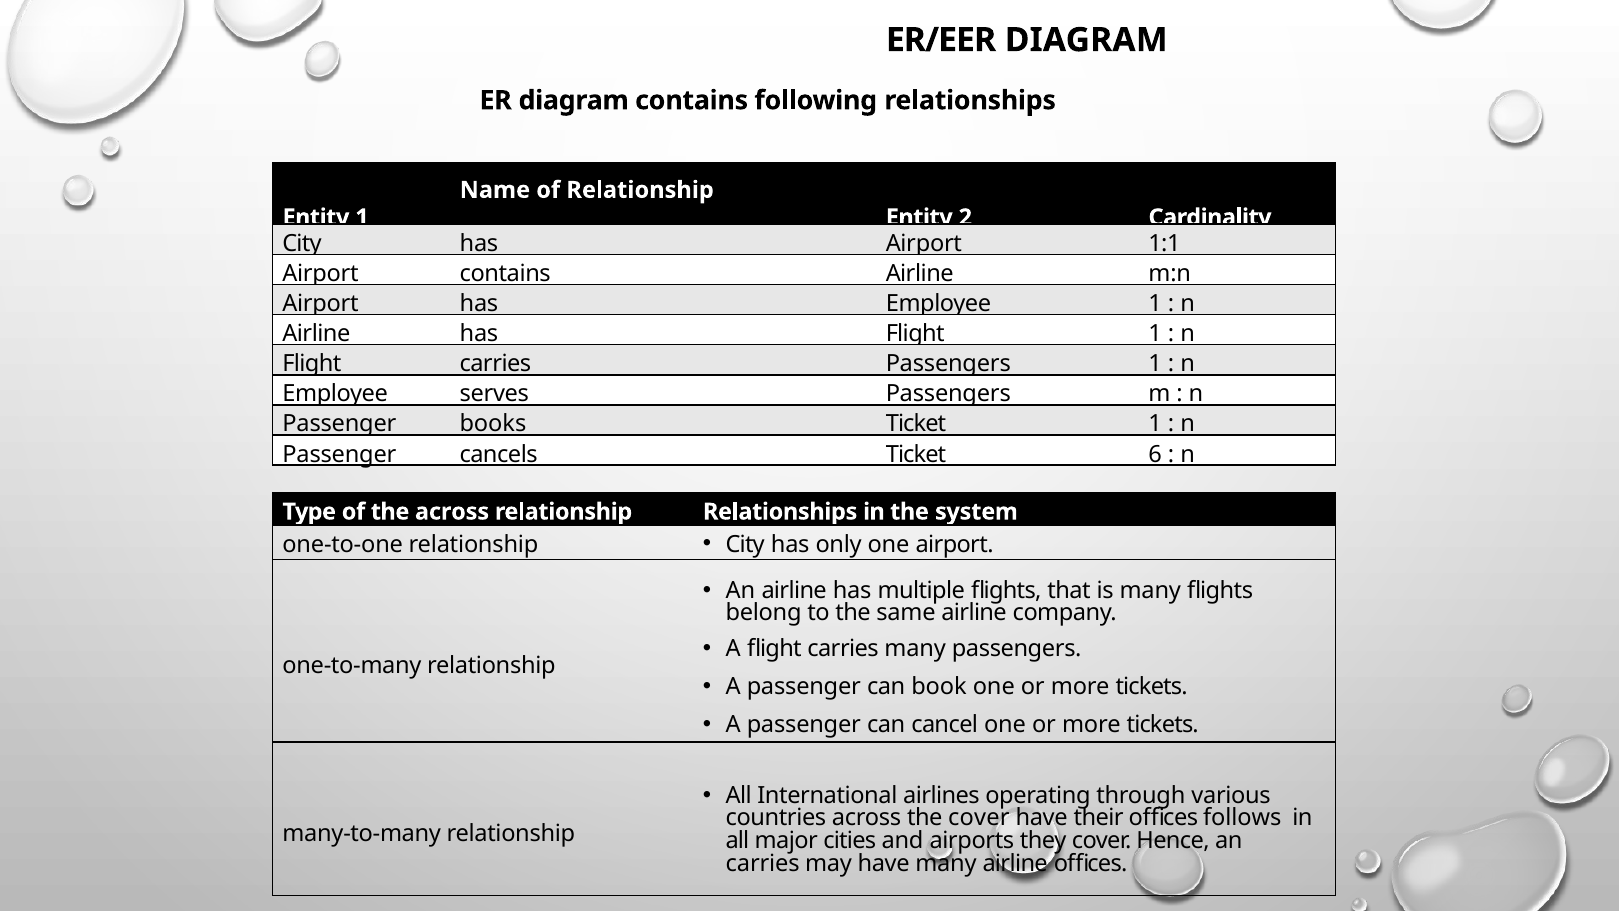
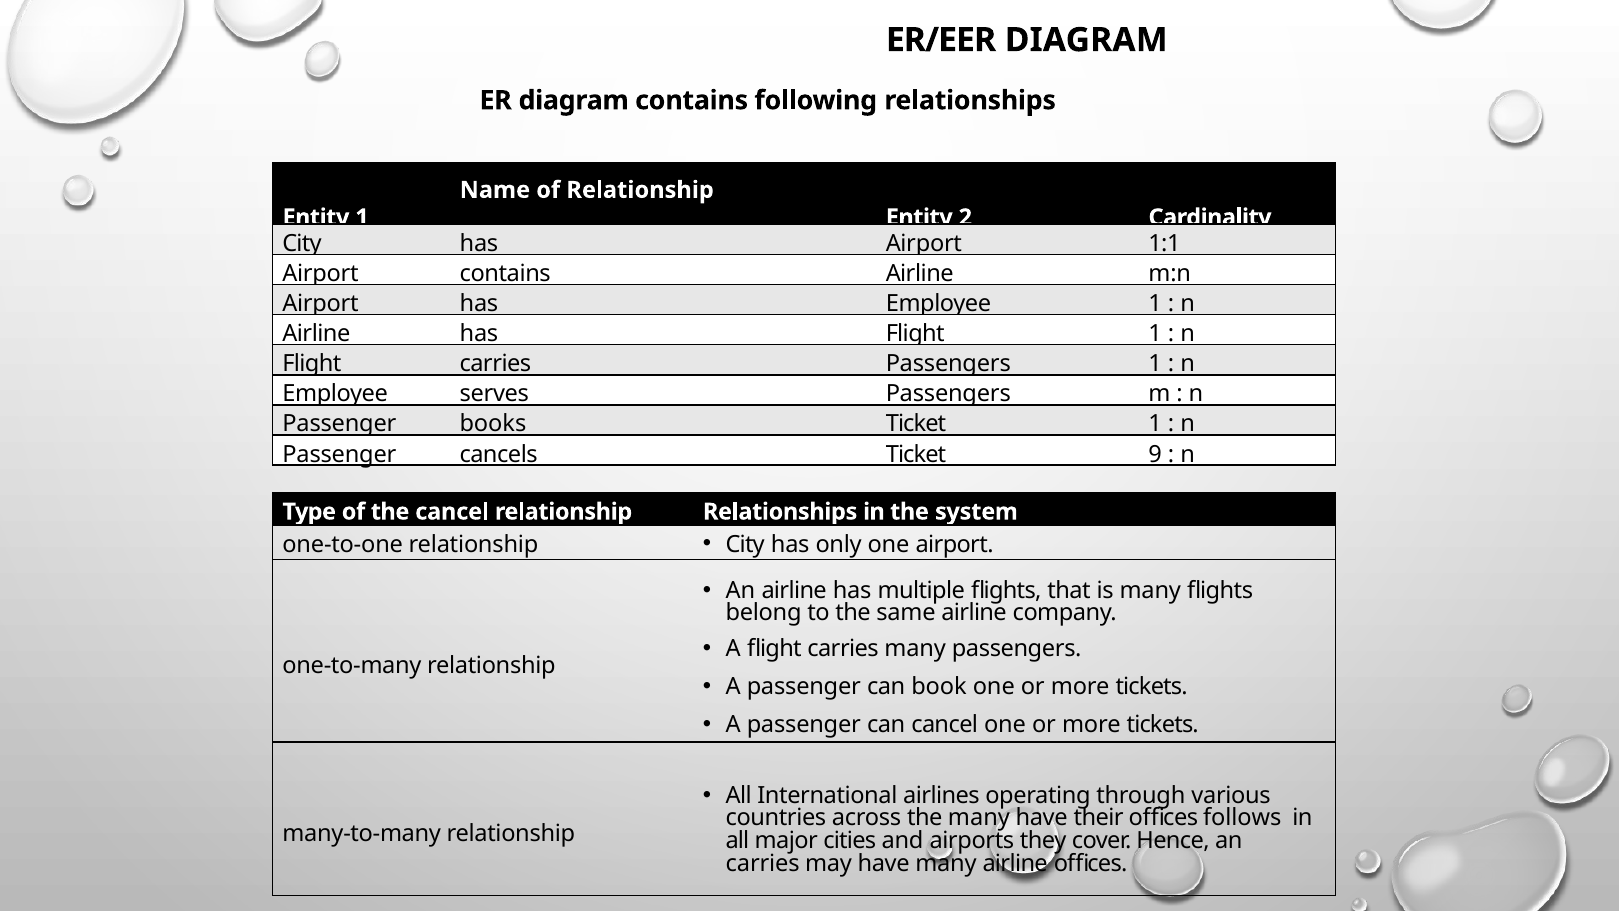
6: 6 -> 9
the across: across -> cancel
the cover: cover -> many
